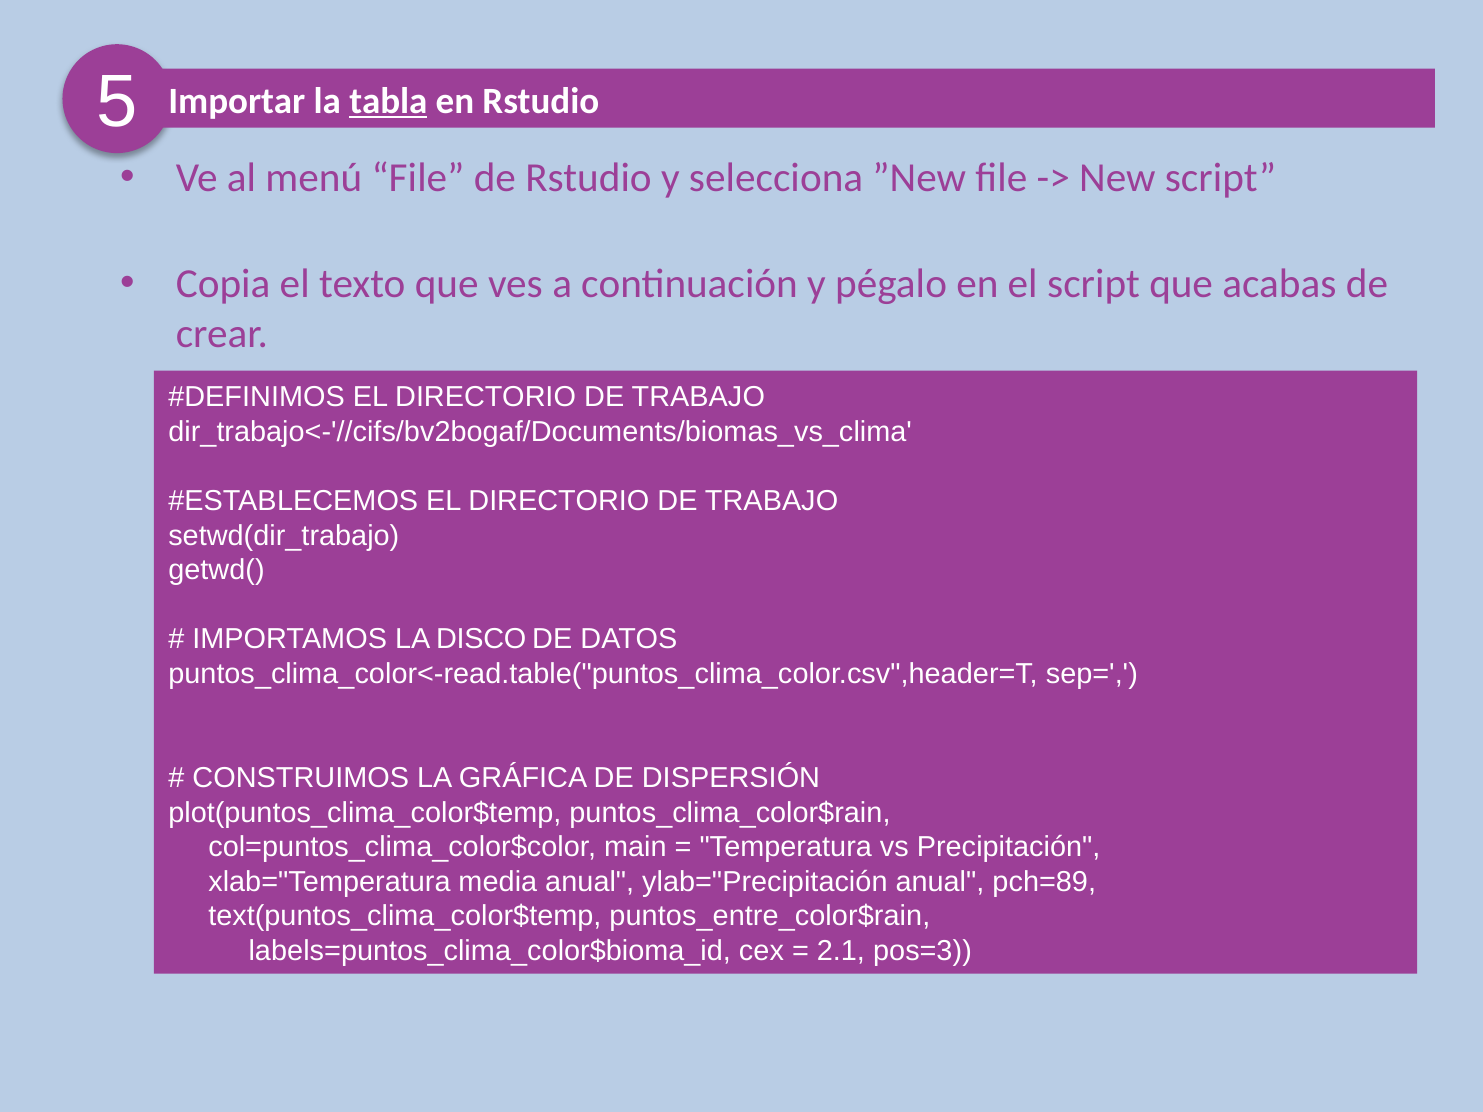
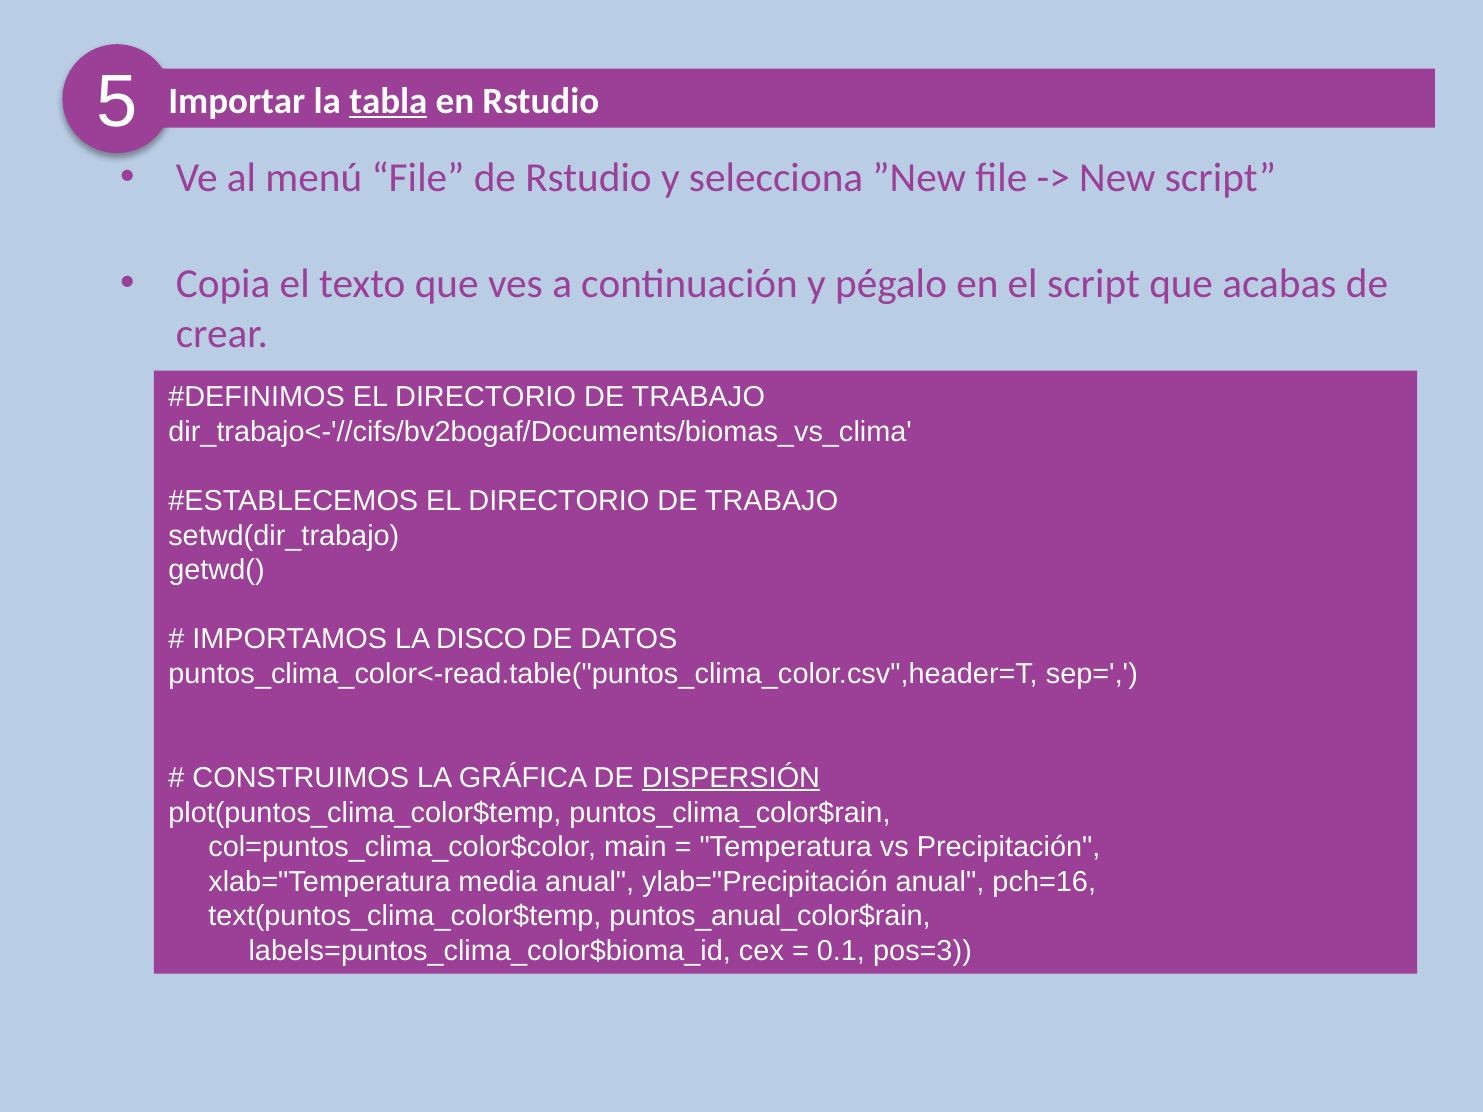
DISPERSIÓN underline: none -> present
pch=89: pch=89 -> pch=16
puntos_entre_color$rain: puntos_entre_color$rain -> puntos_anual_color$rain
2.1: 2.1 -> 0.1
